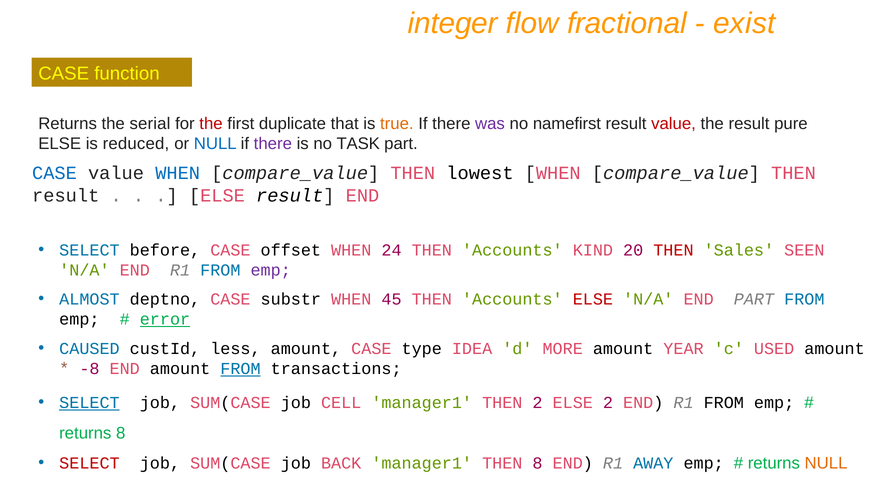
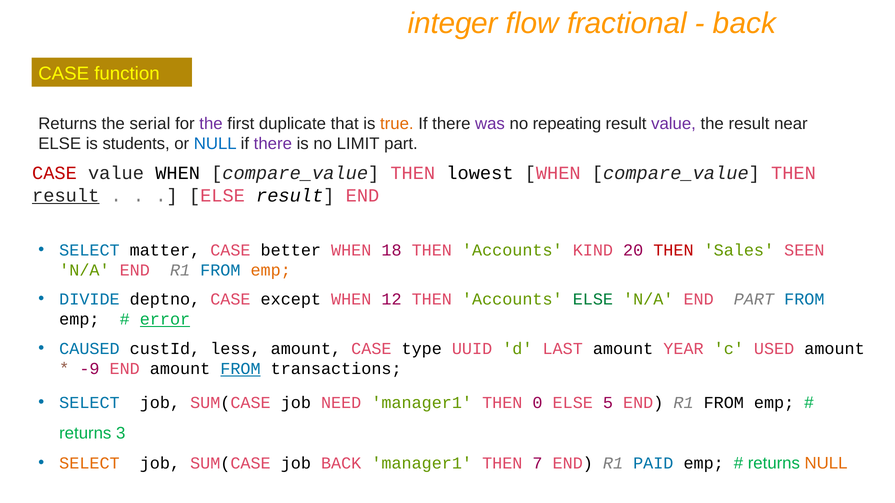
exist at (744, 23): exist -> back
the at (211, 124) colour: red -> purple
namefirst: namefirst -> repeating
value at (674, 124) colour: red -> purple
pure: pure -> near
reduced: reduced -> students
TASK: TASK -> LIMIT
CASE at (54, 173) colour: blue -> red
WHEN at (178, 173) colour: blue -> black
result at (66, 196) underline: none -> present
before: before -> matter
offset: offset -> better
24: 24 -> 18
emp at (271, 271) colour: purple -> orange
ALMOST: ALMOST -> DIVIDE
substr: substr -> except
45: 45 -> 12
ELSE at (593, 300) colour: red -> green
IDEA: IDEA -> UUID
MORE: MORE -> LAST
-8: -8 -> -9
SELECT at (89, 403) underline: present -> none
CELL: CELL -> NEED
THEN 2: 2 -> 0
ELSE 2: 2 -> 5
returns 8: 8 -> 3
SELECT at (89, 464) colour: red -> orange
THEN 8: 8 -> 7
AWAY: AWAY -> PAID
